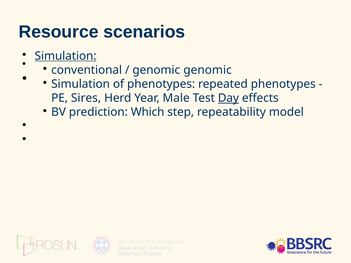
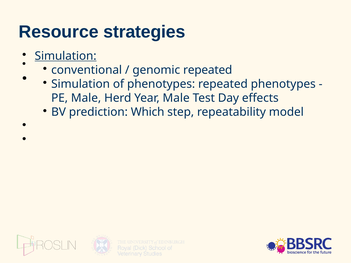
scenarios: scenarios -> strategies
genomic genomic: genomic -> repeated
PE Sires: Sires -> Male
Day underline: present -> none
